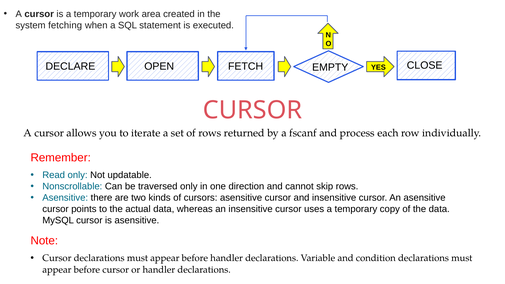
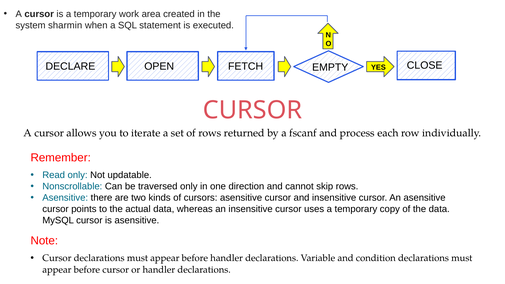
fetching: fetching -> sharmin
